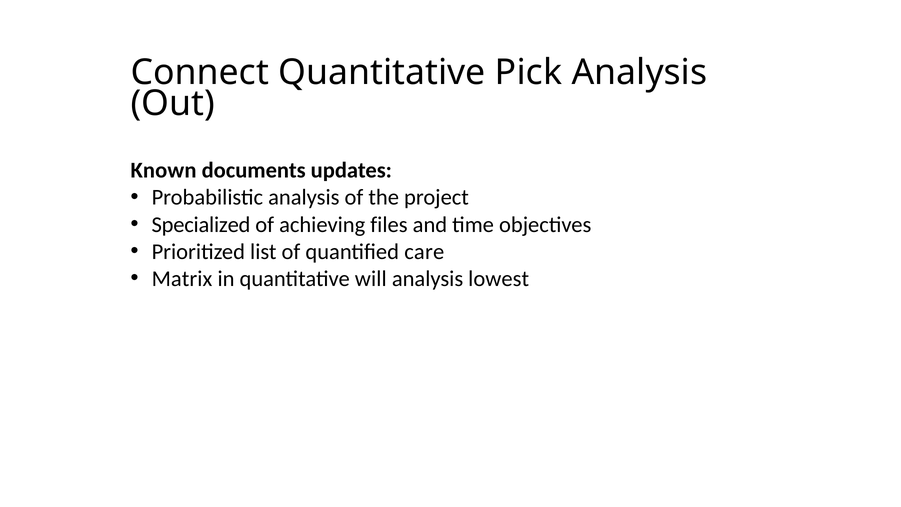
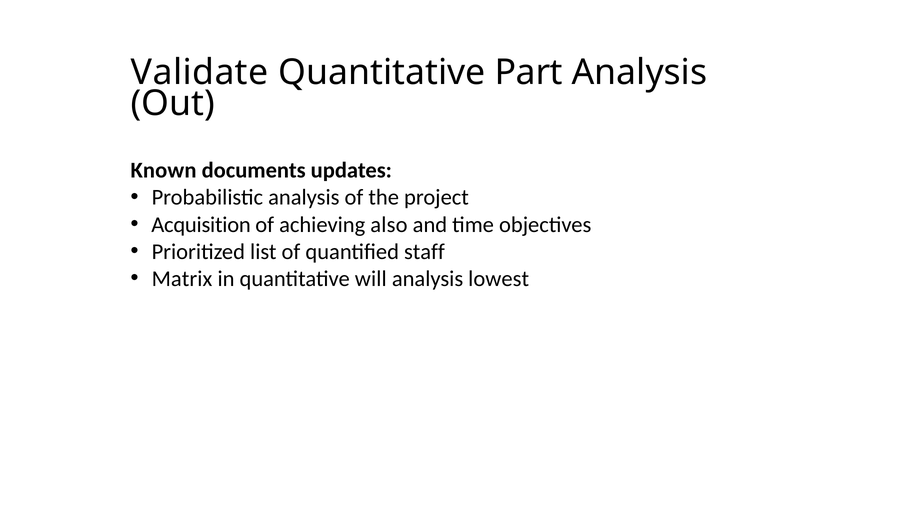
Connect: Connect -> Validate
Pick: Pick -> Part
Specialized: Specialized -> Acquisition
files: files -> also
care: care -> staff
